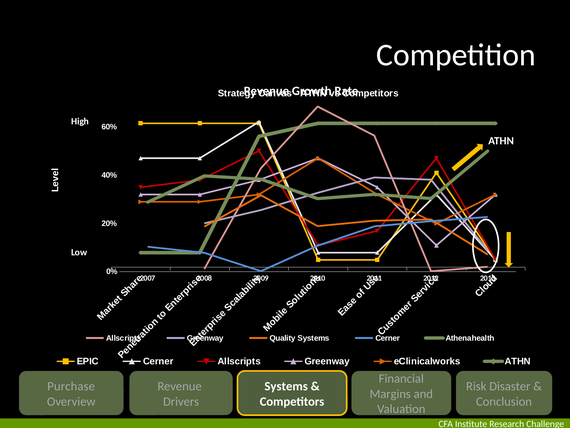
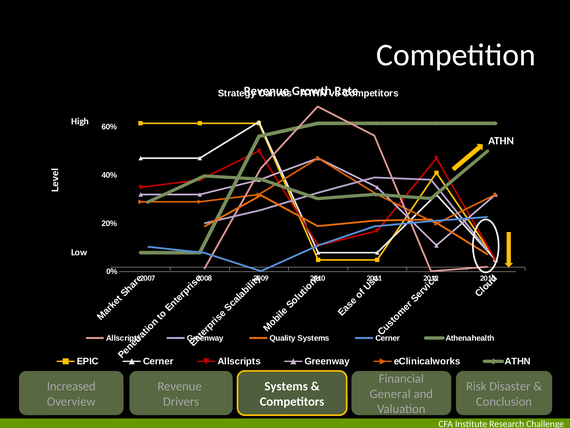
Purchase: Purchase -> Increased
Margins: Margins -> General
